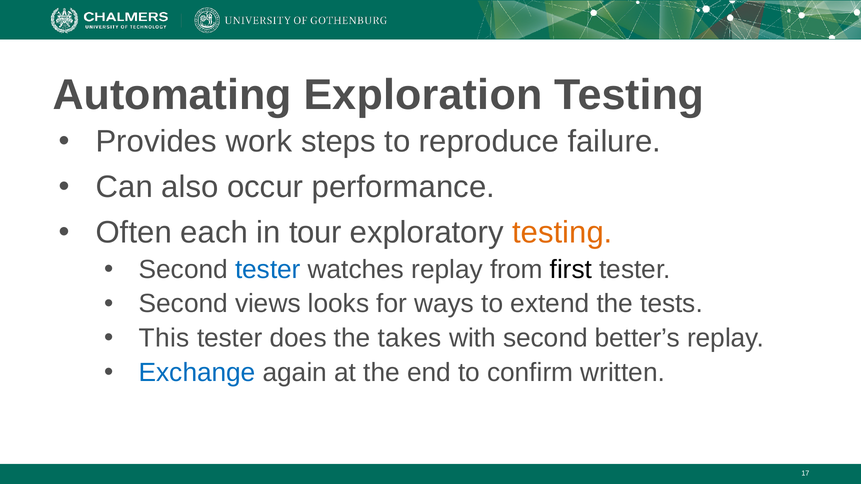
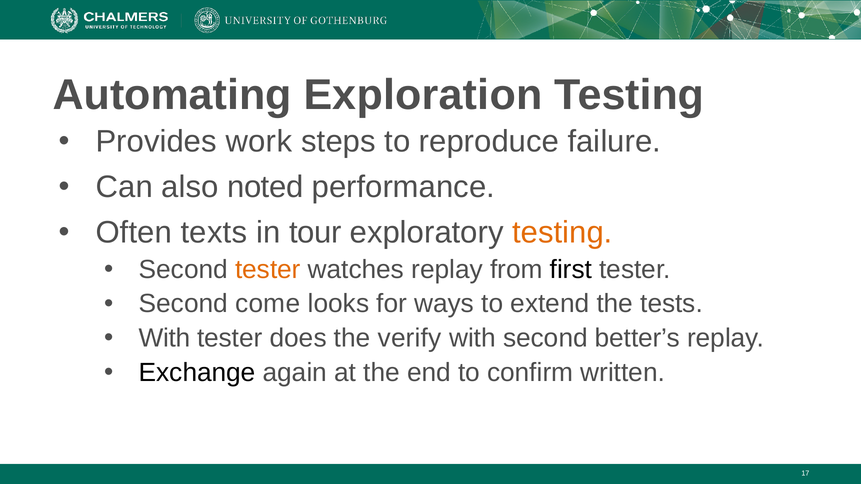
occur: occur -> noted
each: each -> texts
tester at (268, 270) colour: blue -> orange
views: views -> come
This at (164, 338): This -> With
takes: takes -> verify
Exchange colour: blue -> black
